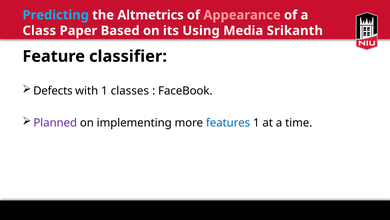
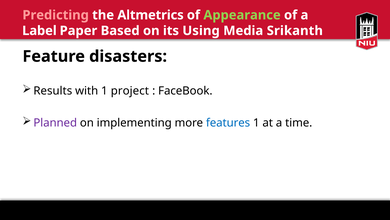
Predicting colour: light blue -> pink
Appearance colour: pink -> light green
Class: Class -> Label
classifier: classifier -> disasters
Defects: Defects -> Results
classes: classes -> project
